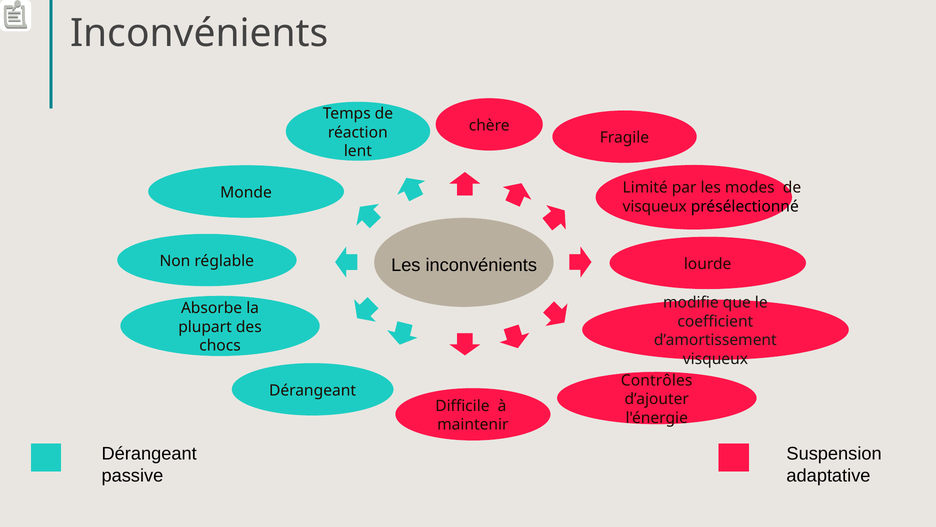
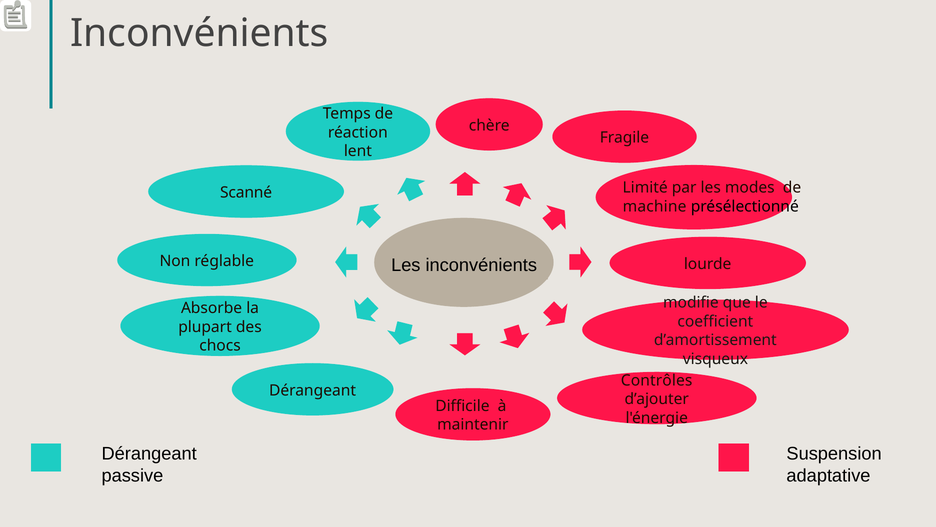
Monde: Monde -> Scanné
visqueux at (655, 206): visqueux -> machine
